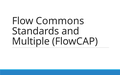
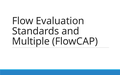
Commons: Commons -> Evaluation
